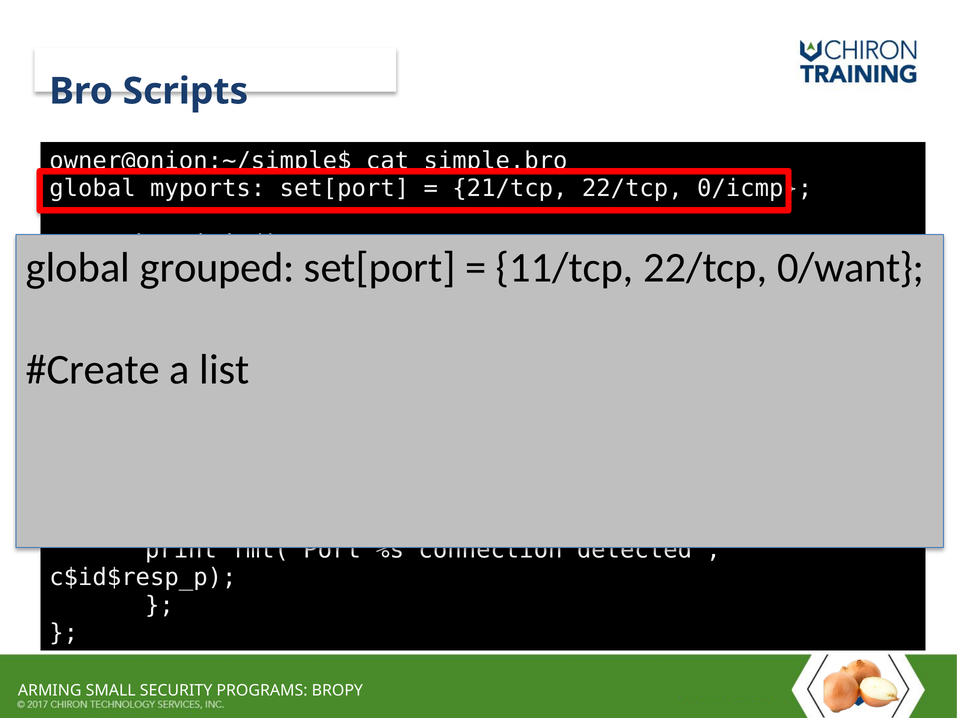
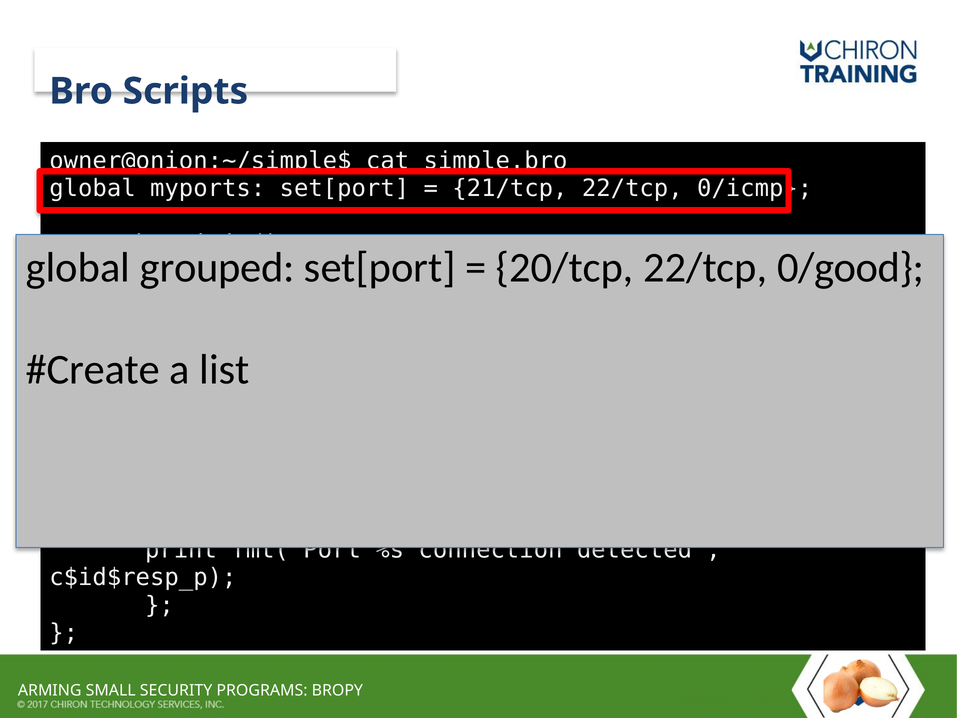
11/tcp: 11/tcp -> 20/tcp
0/want: 0/want -> 0/good
